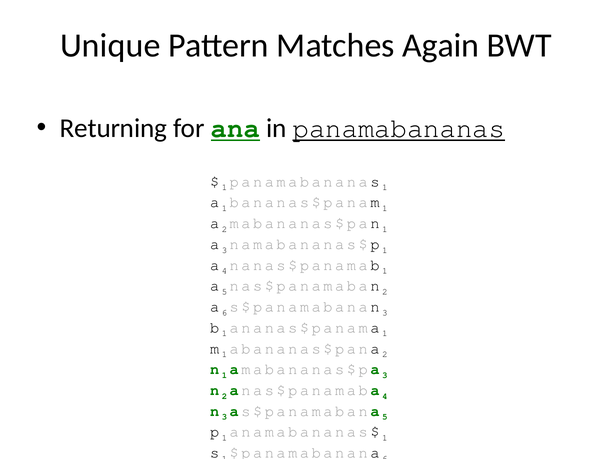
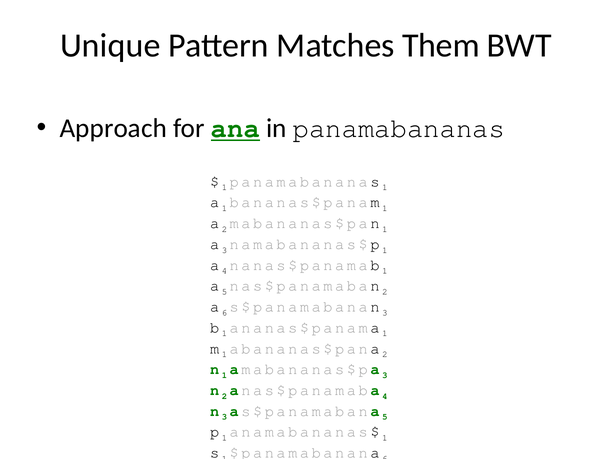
Again: Again -> Them
Returning: Returning -> Approach
panamabananas at (399, 128) underline: present -> none
